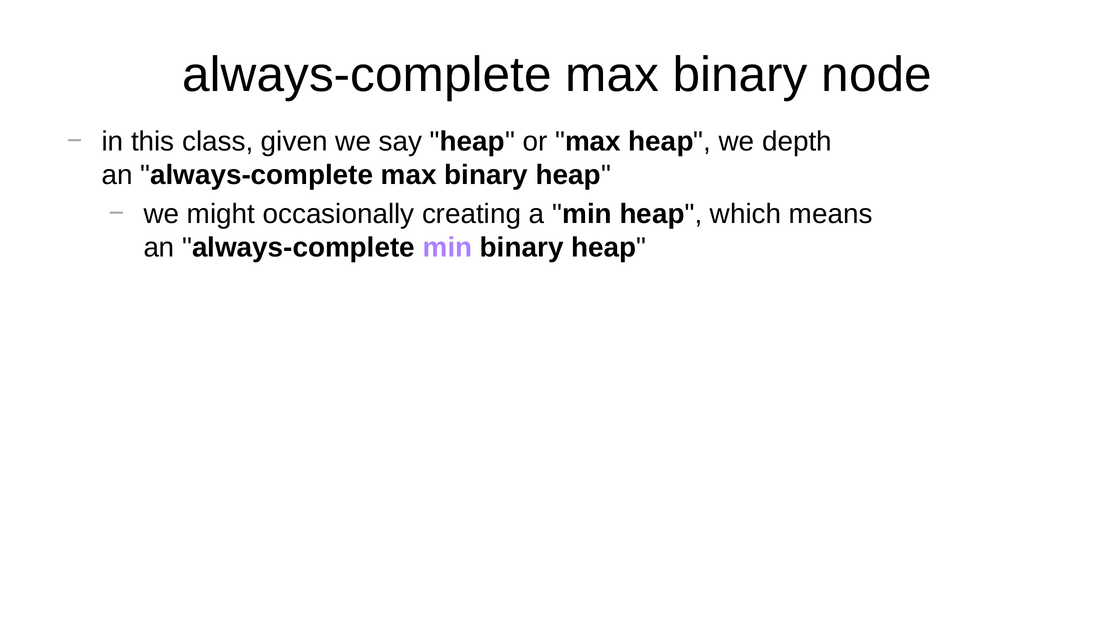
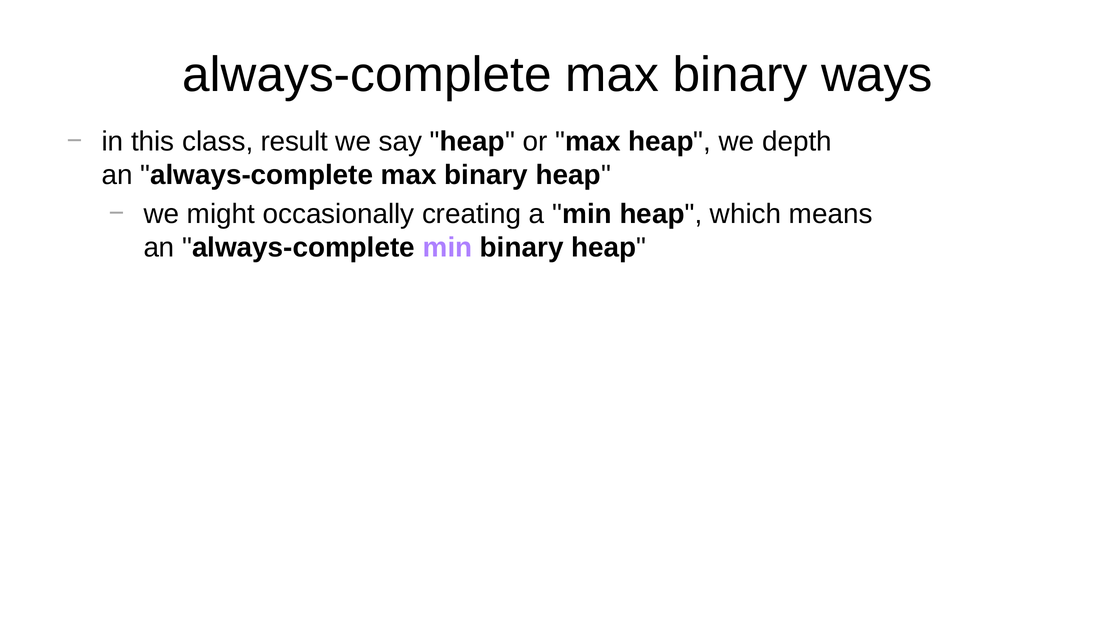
node: node -> ways
given: given -> result
